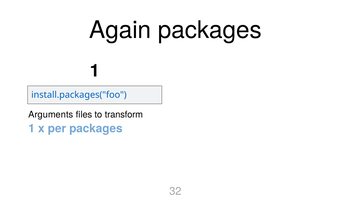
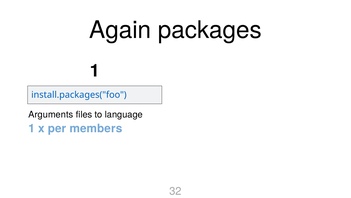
transform: transform -> language
per packages: packages -> members
